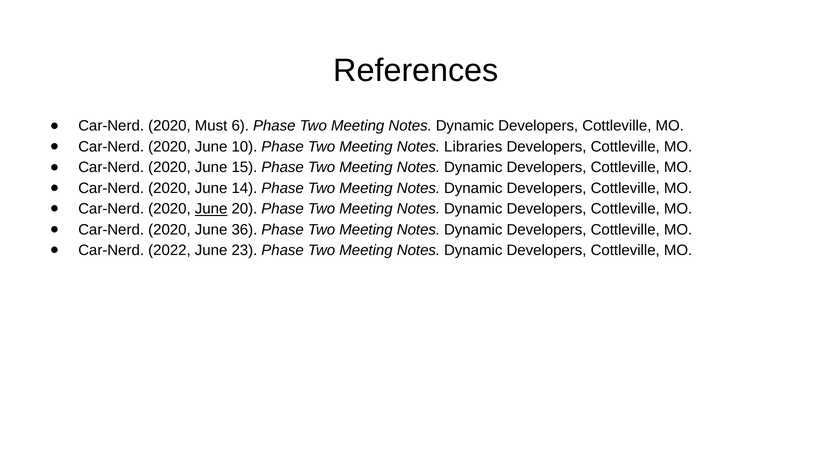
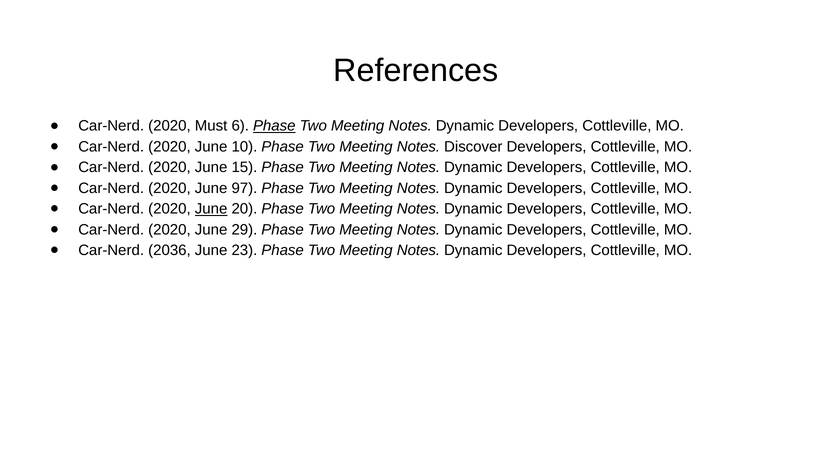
Phase at (274, 126) underline: none -> present
Libraries: Libraries -> Discover
14: 14 -> 97
36: 36 -> 29
2022: 2022 -> 2036
